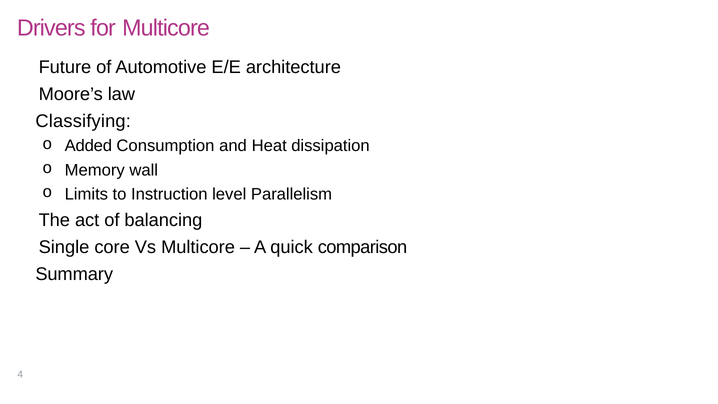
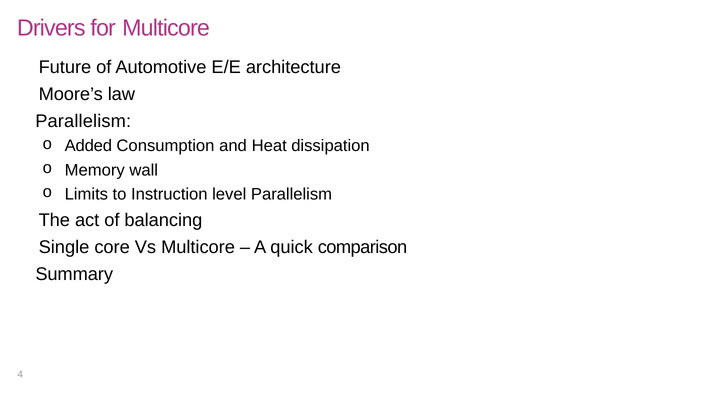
Classifying at (83, 121): Classifying -> Parallelism
